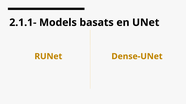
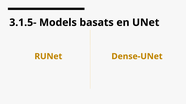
2.1.1-: 2.1.1- -> 3.1.5-
